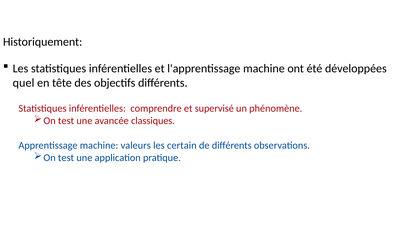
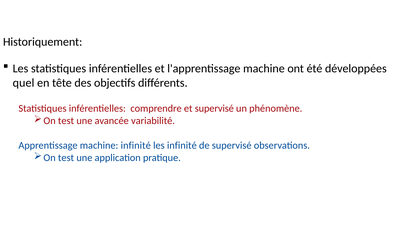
classiques: classiques -> variabilité
machine valeurs: valeurs -> infinité
les certain: certain -> infinité
de différents: différents -> supervisé
